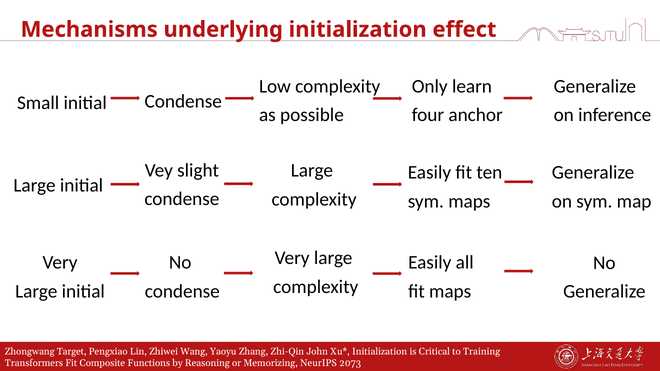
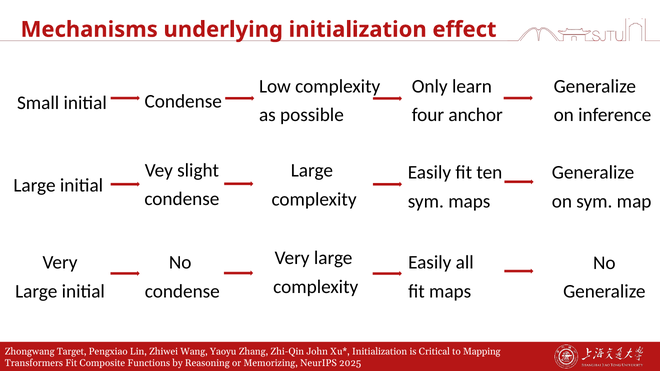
Training: Training -> Mapping
2073: 2073 -> 2025
